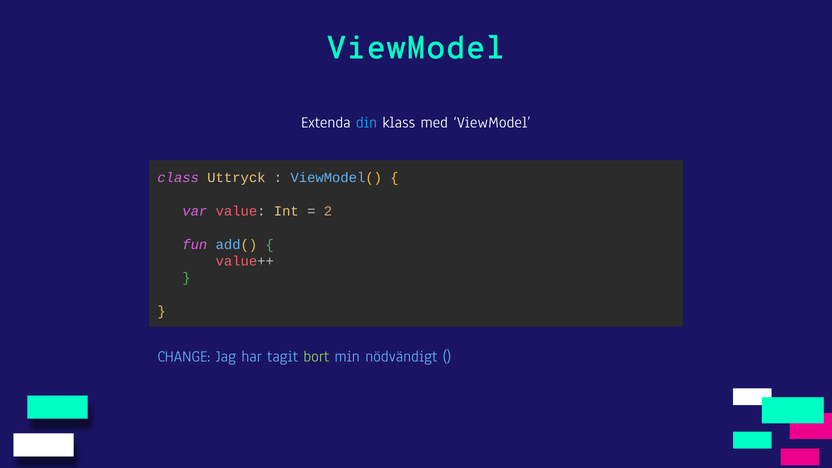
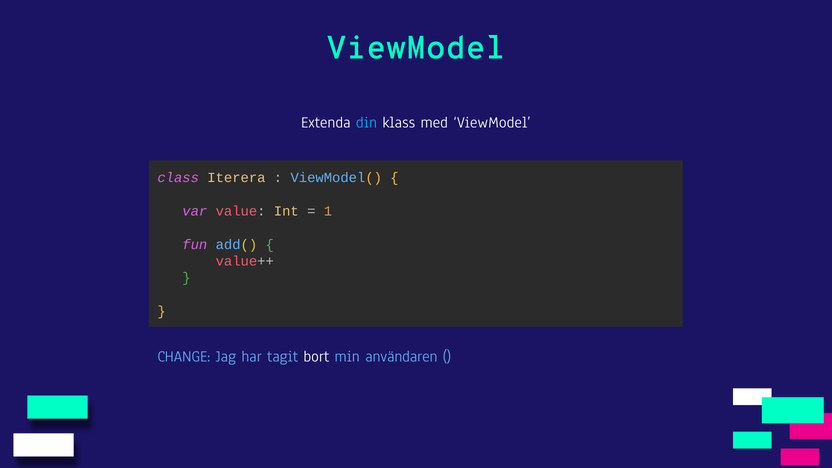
Uttryck: Uttryck -> Iterera
2: 2 -> 1
bort colour: light green -> white
nödvändigt: nödvändigt -> användaren
